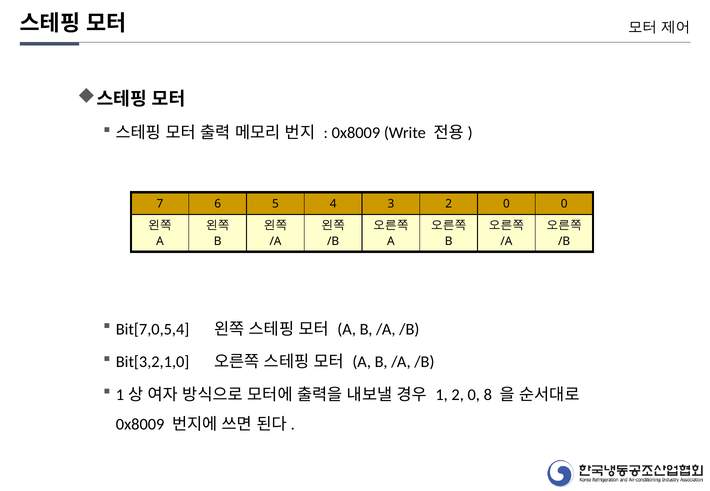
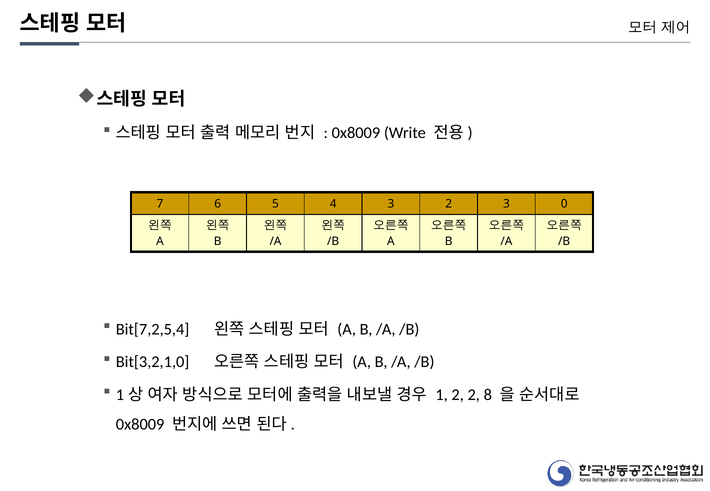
3 2 0: 0 -> 3
Bit[7,0,5,4: Bit[7,0,5,4 -> Bit[7,2,5,4
1 2 0: 0 -> 2
